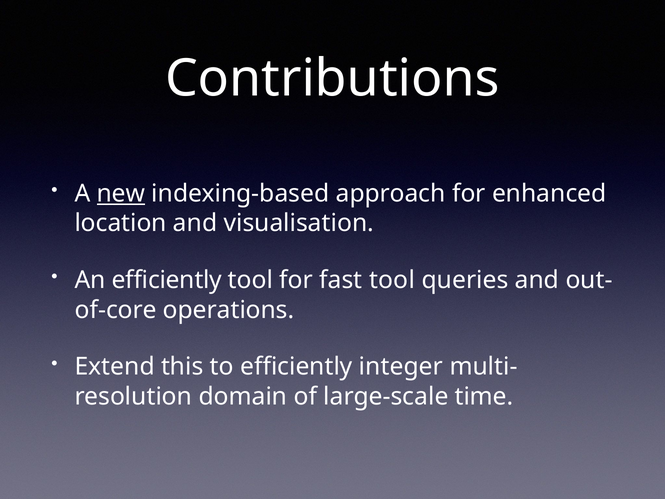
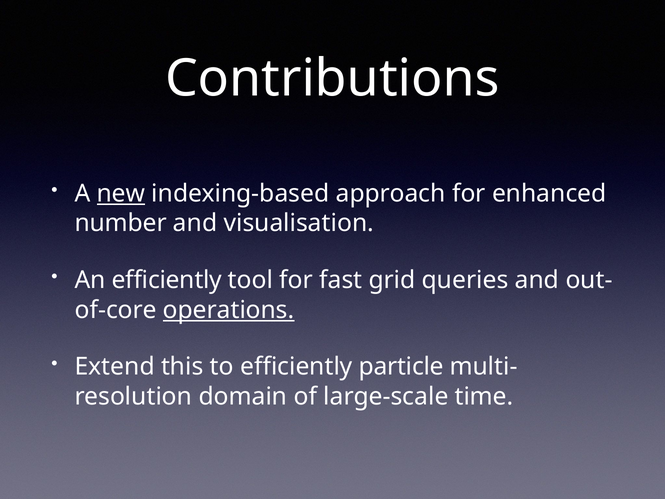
location: location -> number
fast tool: tool -> grid
operations underline: none -> present
integer: integer -> particle
